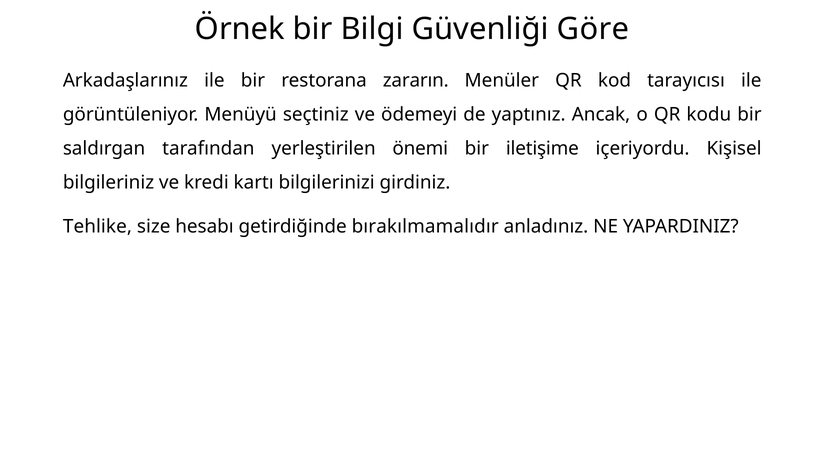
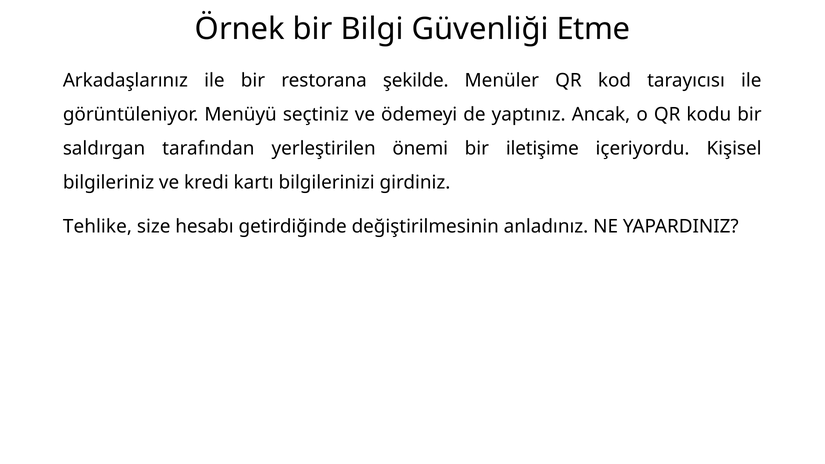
Göre: Göre -> Etme
zararın: zararın -> şekilde
bırakılmamalıdır: bırakılmamalıdır -> değiştirilmesinin
